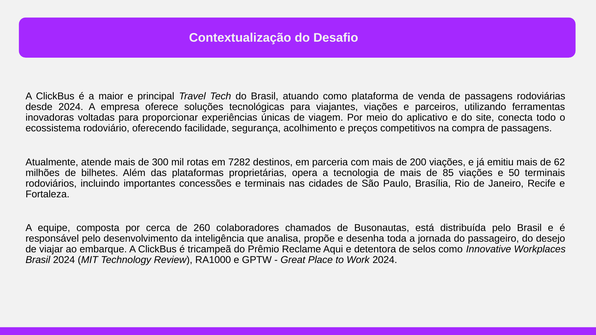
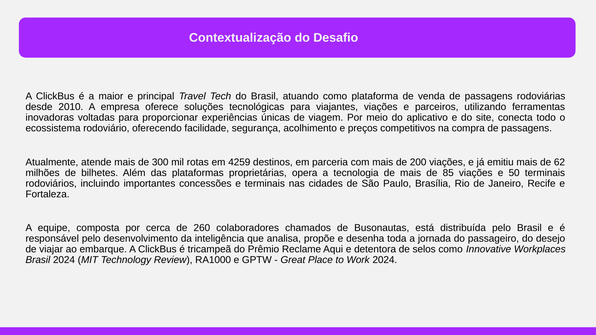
desde 2024: 2024 -> 2010
7282: 7282 -> 4259
